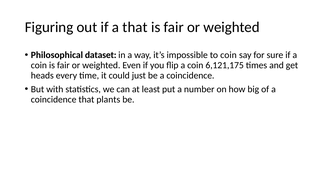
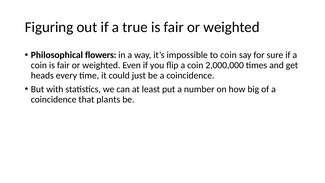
a that: that -> true
dataset: dataset -> flowers
6,121,175: 6,121,175 -> 2,000,000
